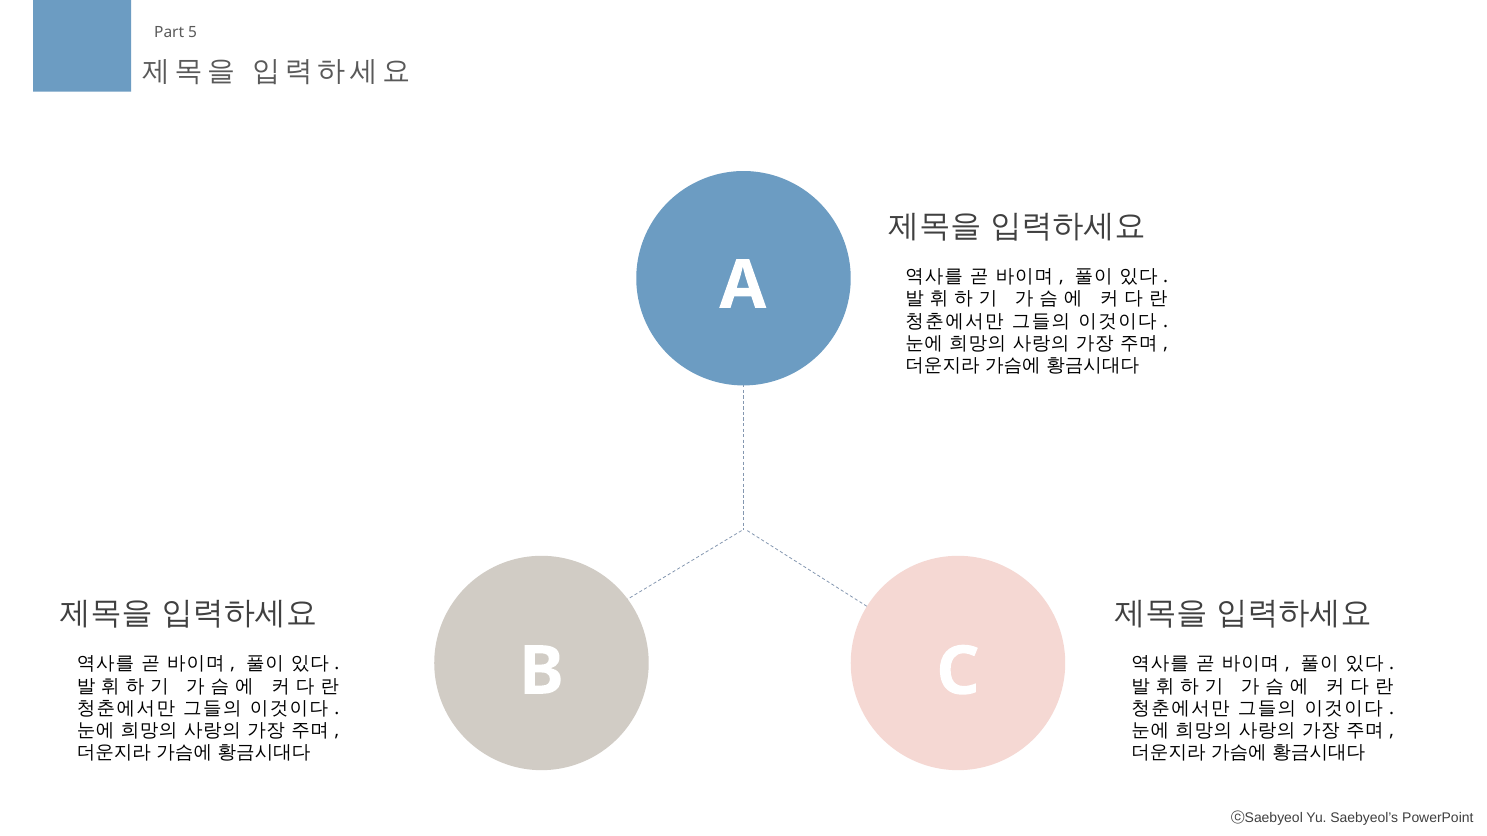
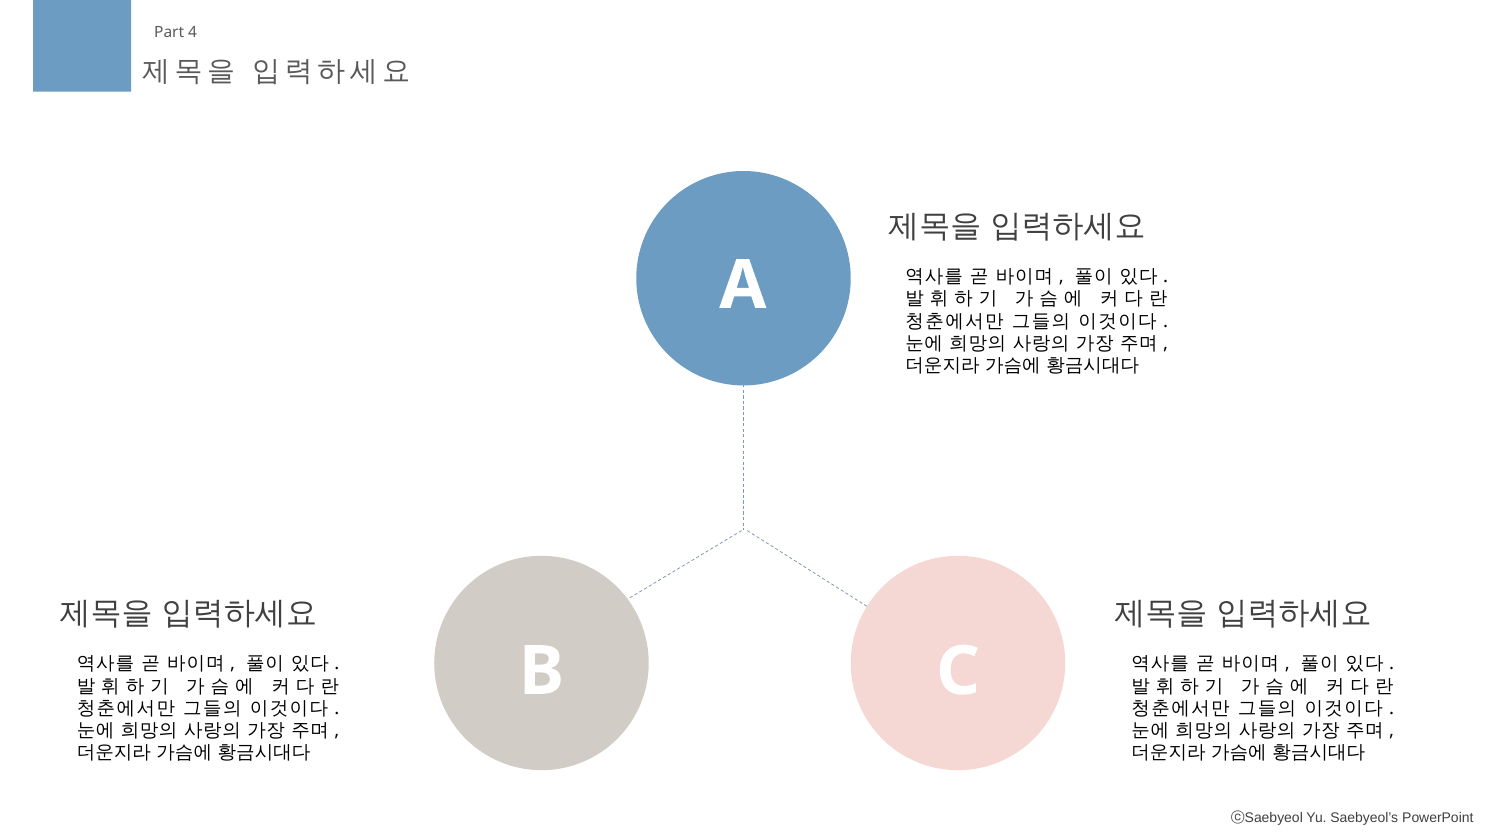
5: 5 -> 4
